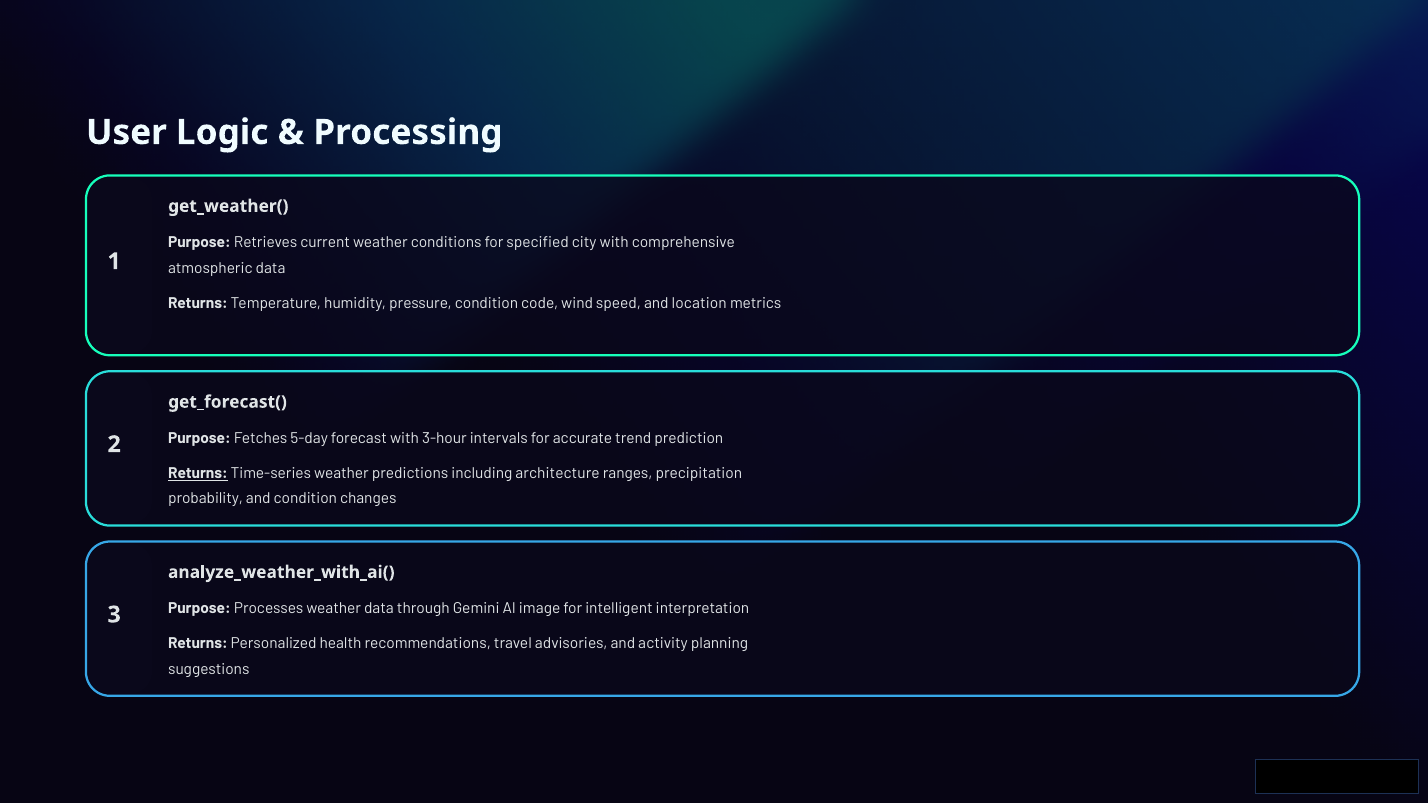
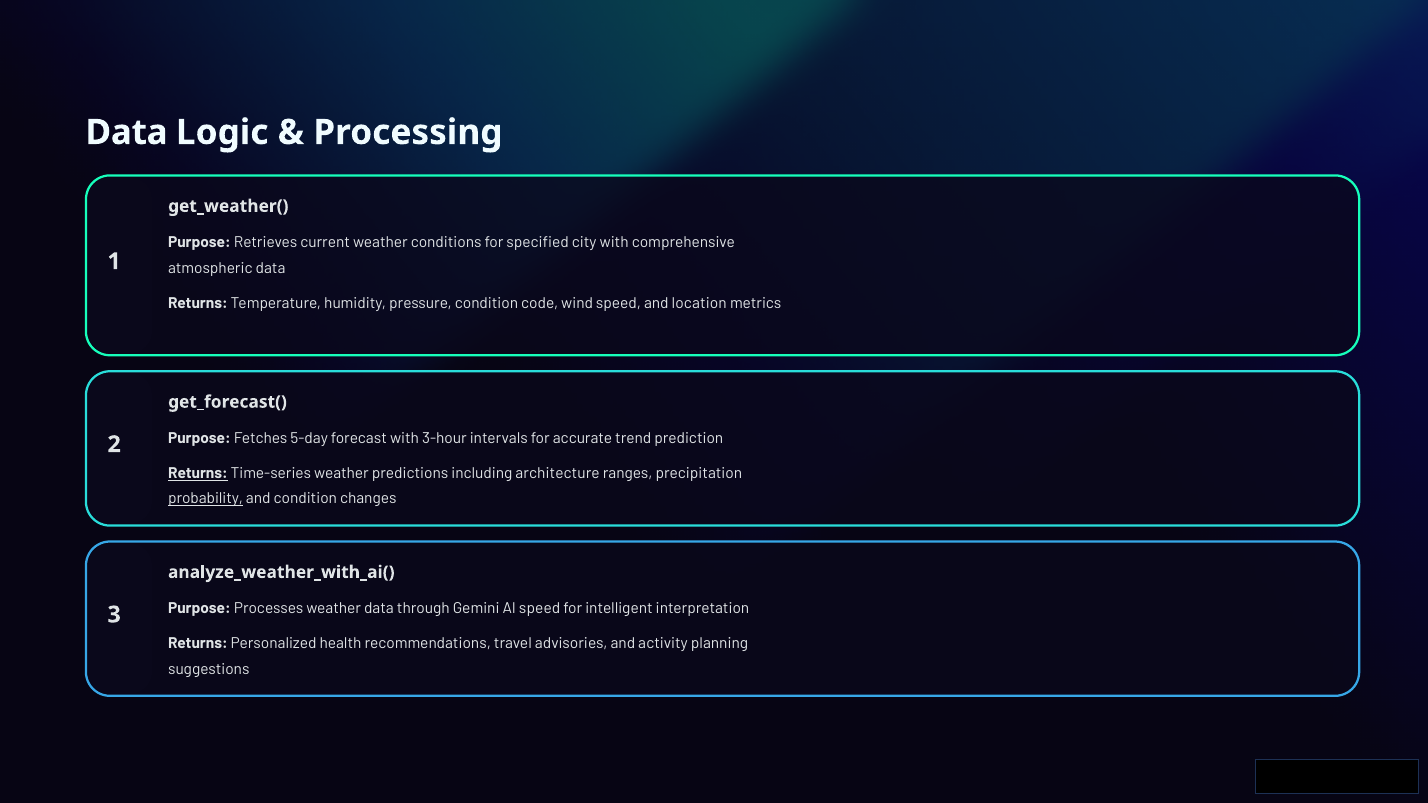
User at (126, 132): User -> Data
probability underline: none -> present
AI image: image -> speed
